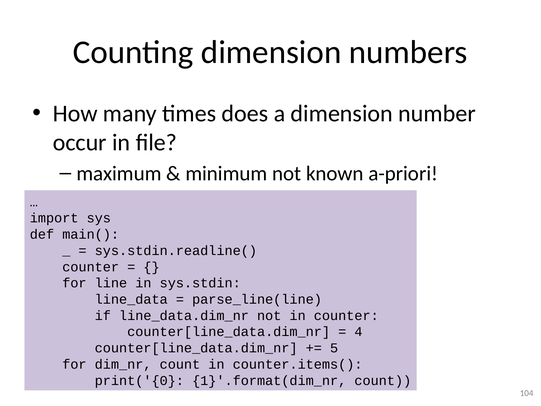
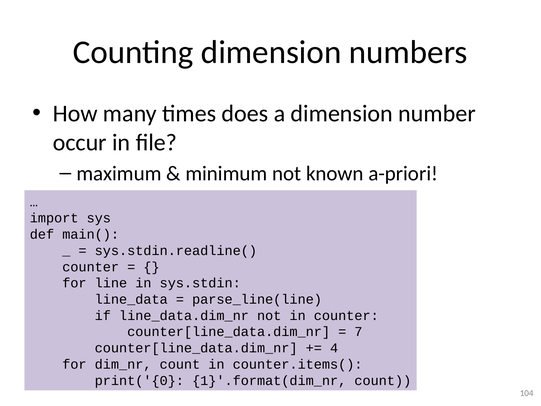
4: 4 -> 7
5: 5 -> 4
